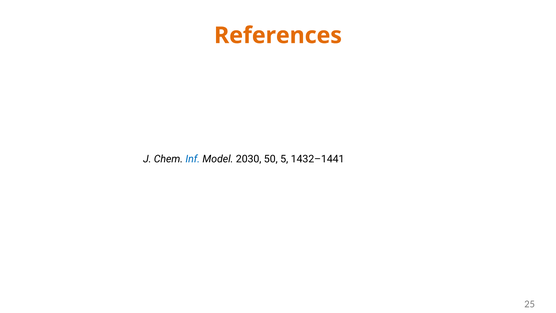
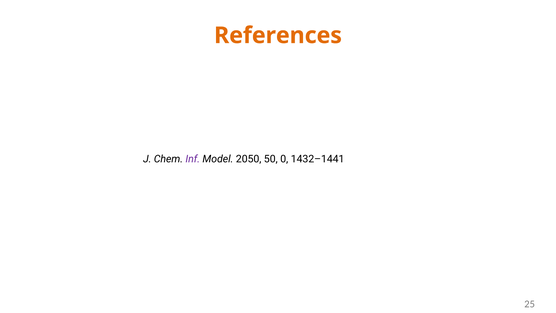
Inf colour: blue -> purple
2030: 2030 -> 2050
5: 5 -> 0
